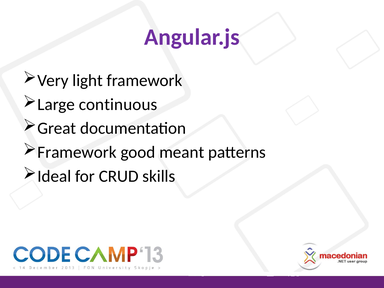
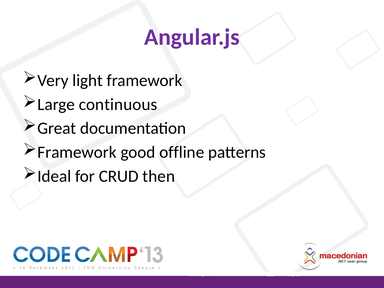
meant: meant -> offline
skills: skills -> then
